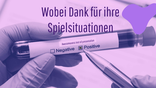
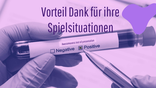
Wobei: Wobei -> Vorteil
